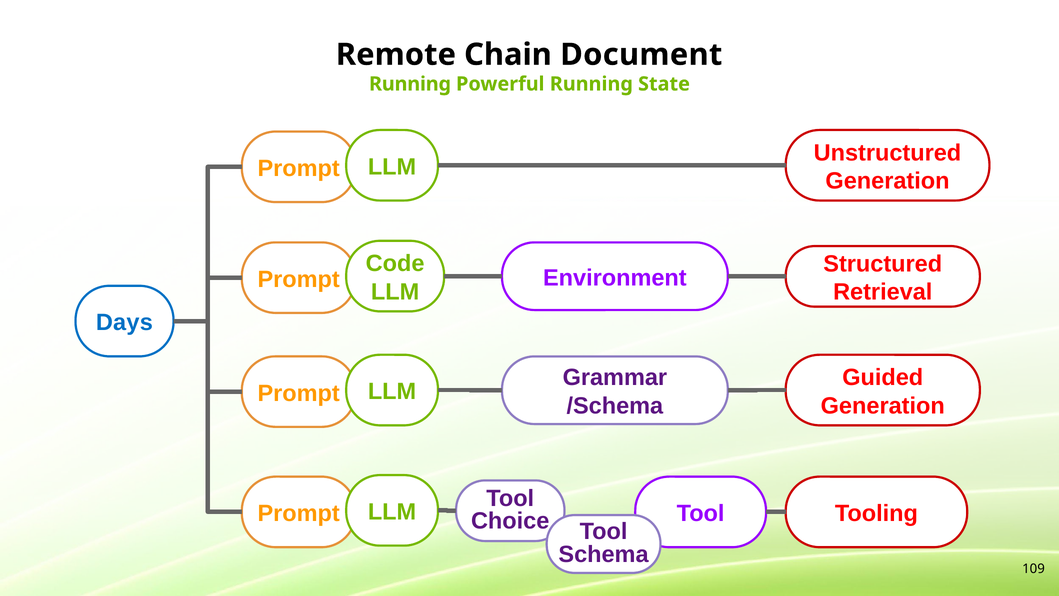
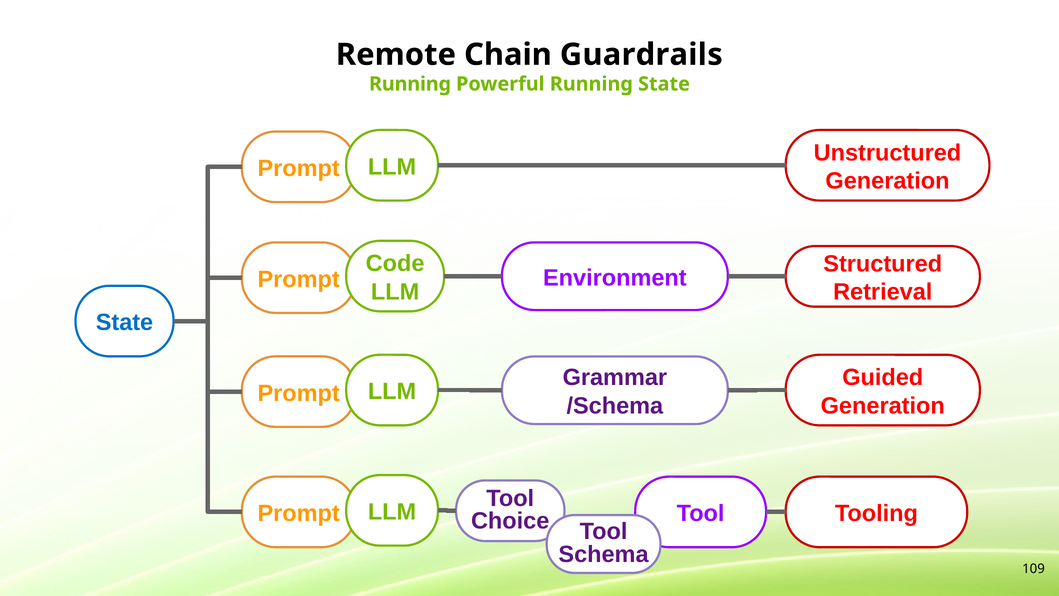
Document: Document -> Guardrails
Days at (124, 323): Days -> State
